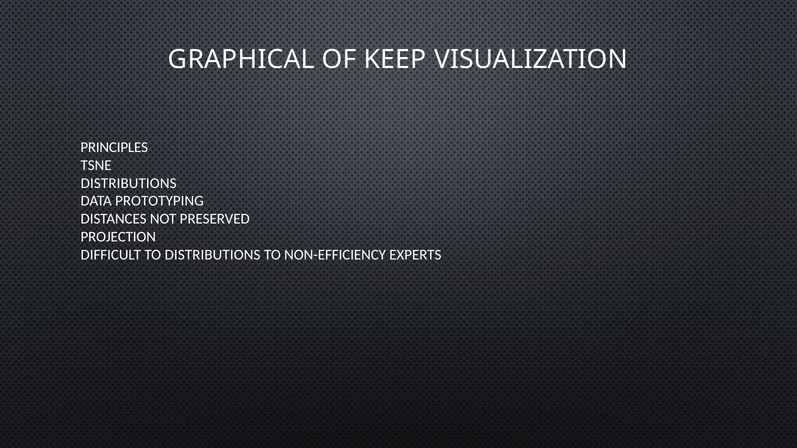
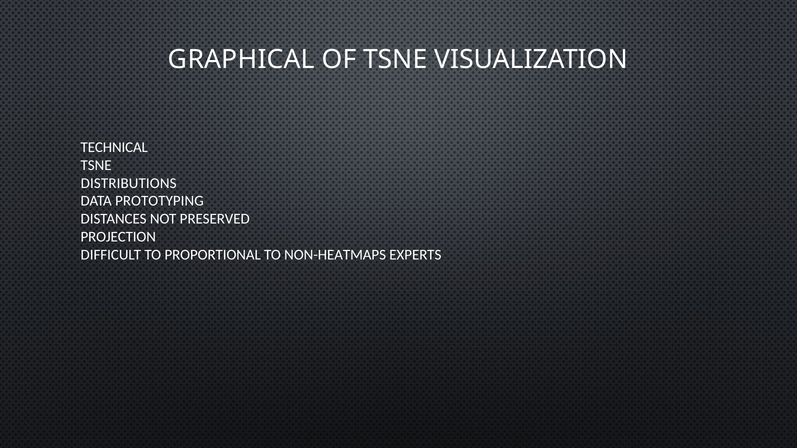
OF KEEP: KEEP -> TSNE
PRINCIPLES: PRINCIPLES -> TECHNICAL
TO DISTRIBUTIONS: DISTRIBUTIONS -> PROPORTIONAL
NON-EFFICIENCY: NON-EFFICIENCY -> NON-HEATMAPS
